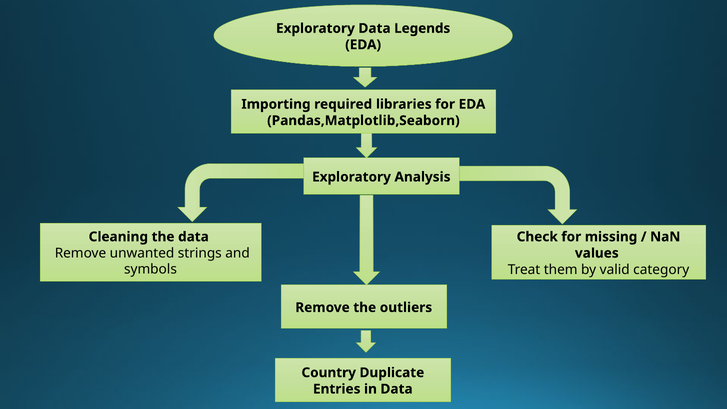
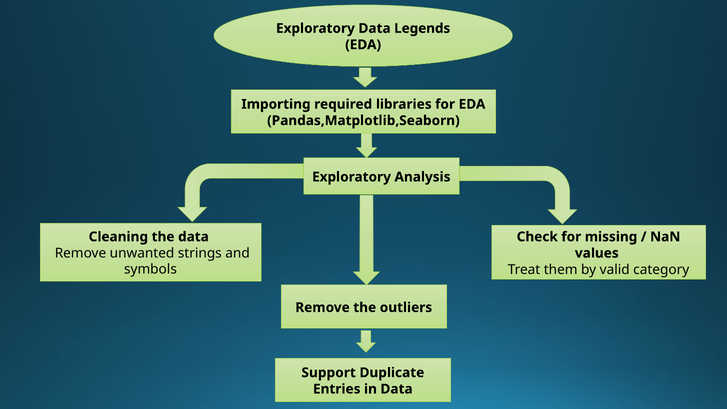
Country: Country -> Support
